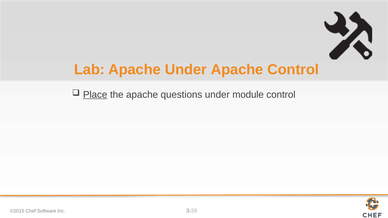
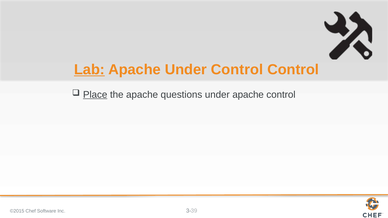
Lab underline: none -> present
Under Apache: Apache -> Control
under module: module -> apache
